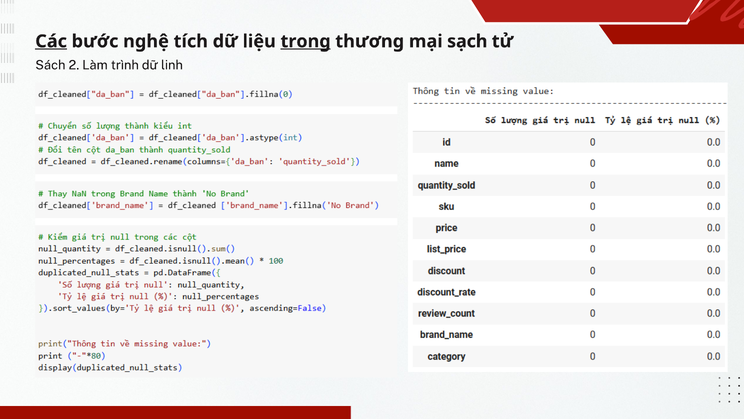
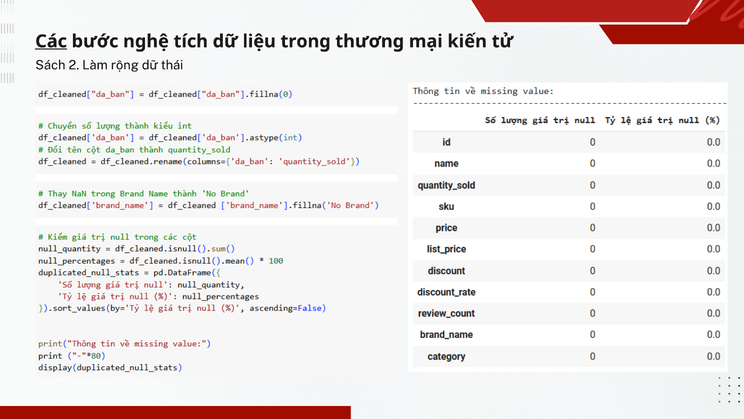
trong underline: present -> none
sạch: sạch -> kiến
trình: trình -> rộng
linh: linh -> thái
